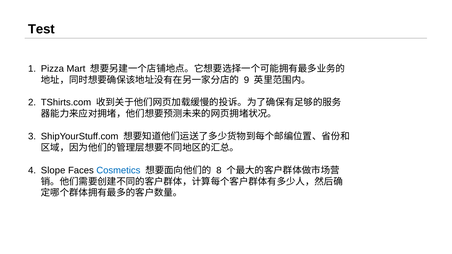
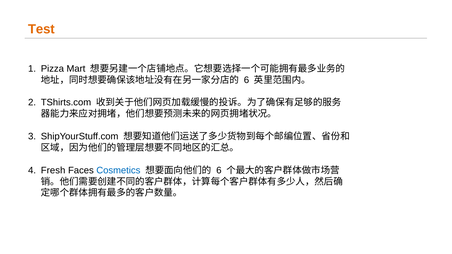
Test colour: black -> orange
9 at (246, 80): 9 -> 6
Slope: Slope -> Fresh
8 at (219, 170): 8 -> 6
